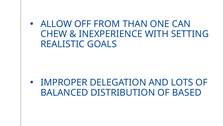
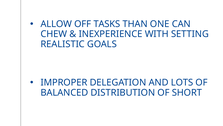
FROM: FROM -> TASKS
BASED: BASED -> SHORT
